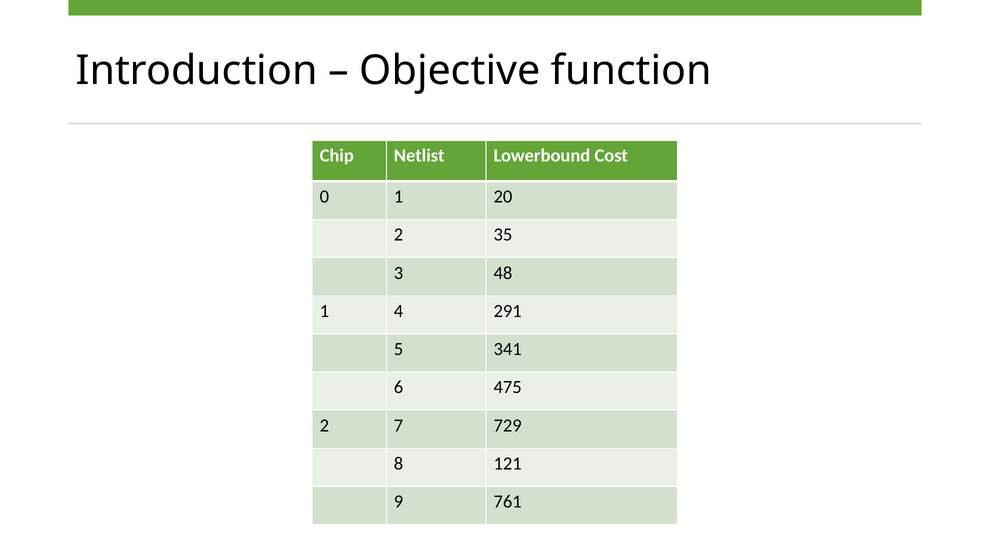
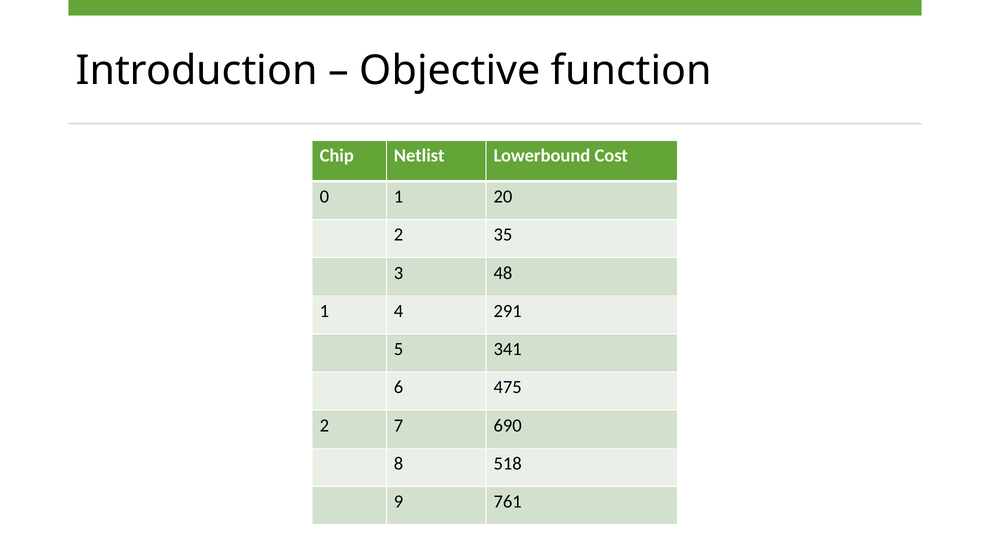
729: 729 -> 690
121: 121 -> 518
